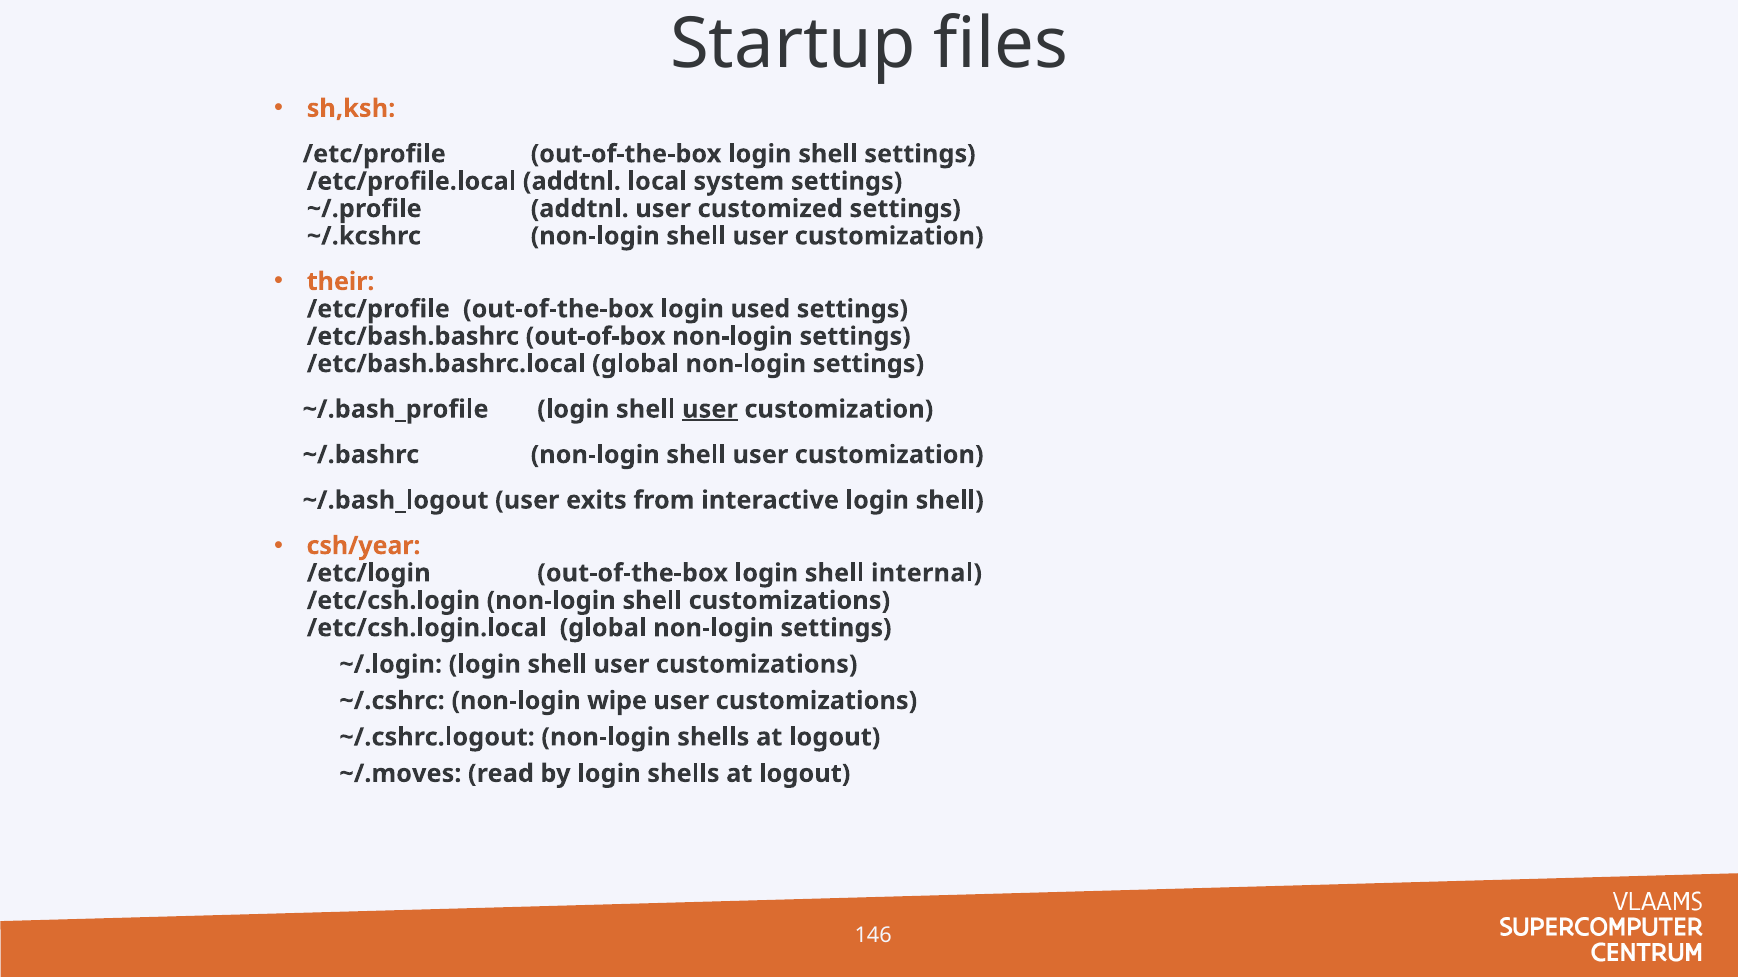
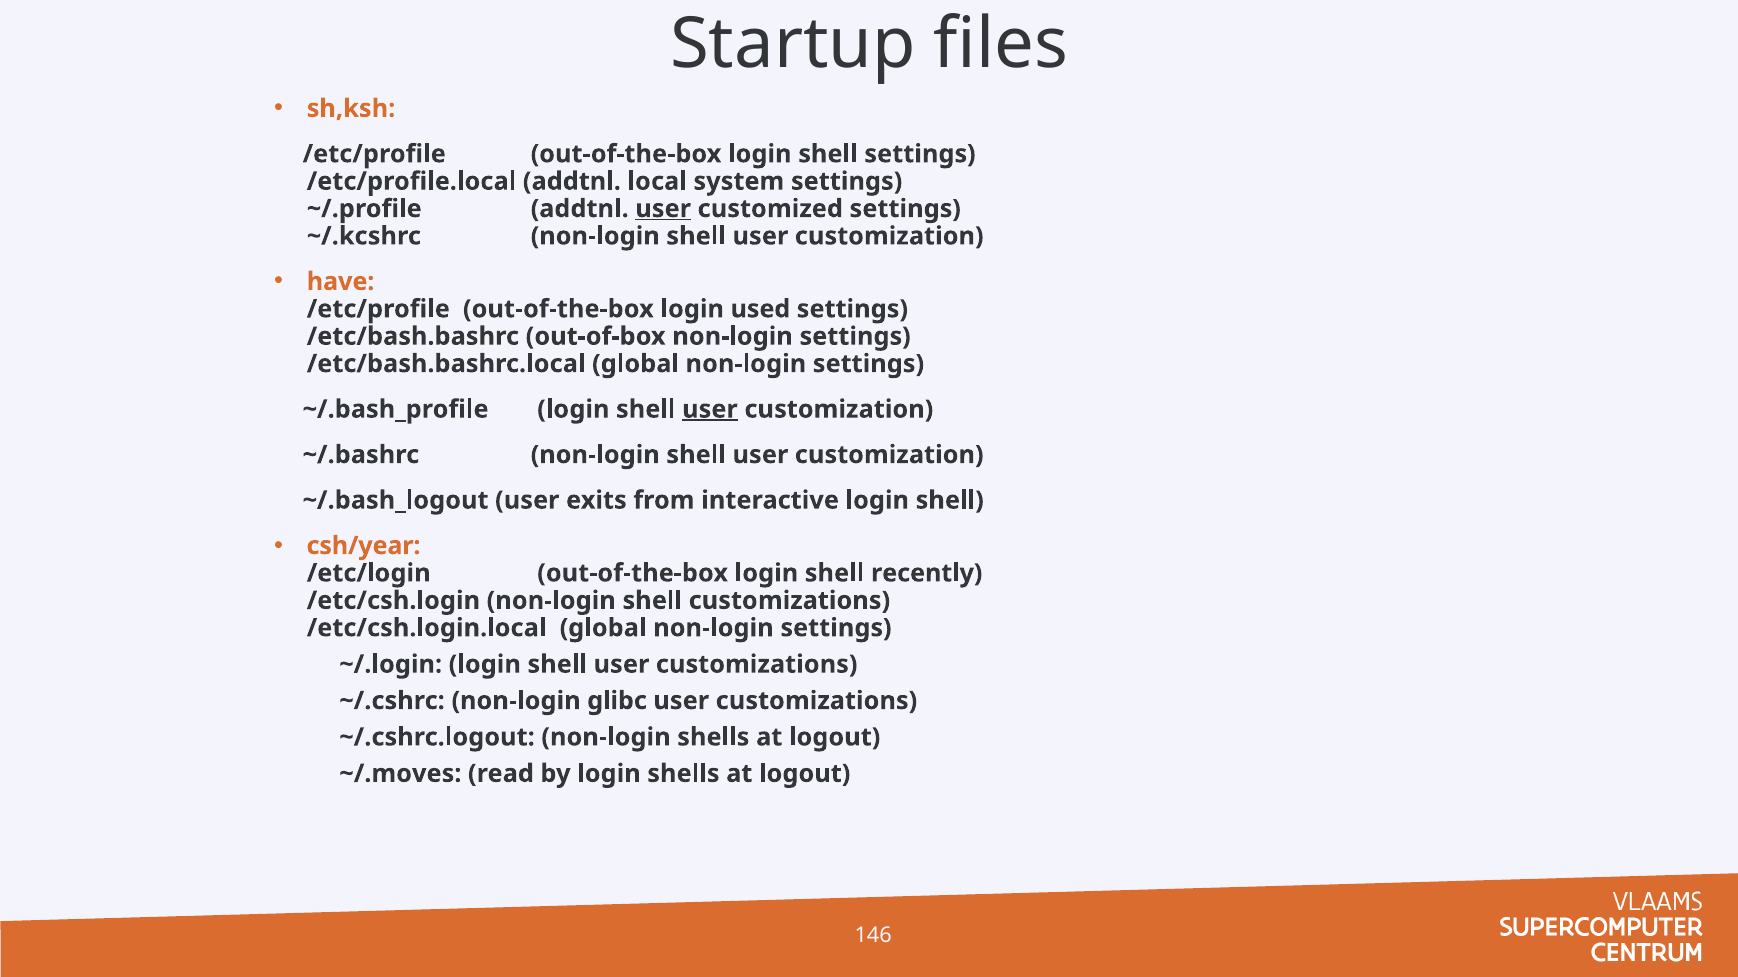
user at (663, 209) underline: none -> present
their: their -> have
internal: internal -> recently
wipe: wipe -> glibc
